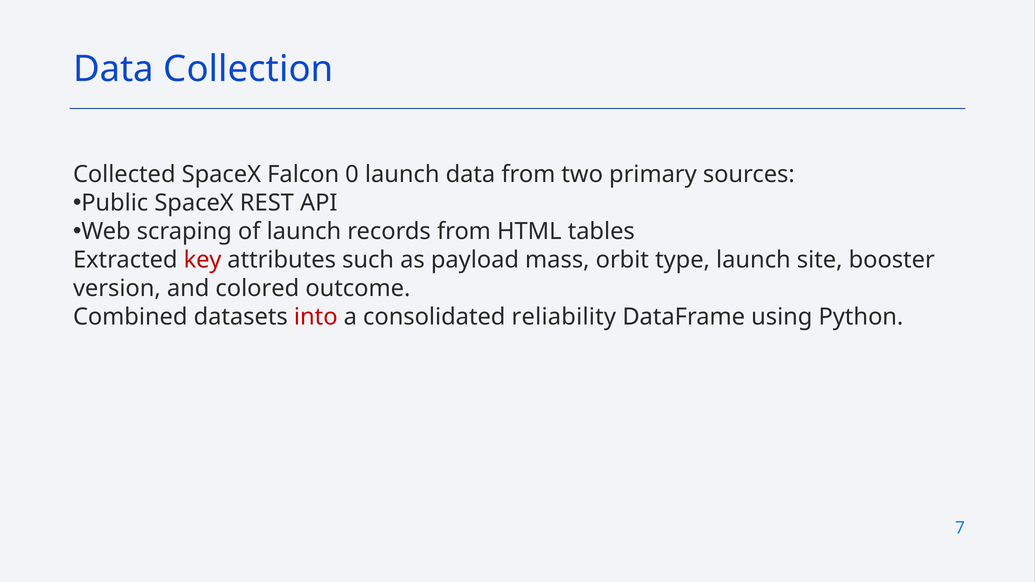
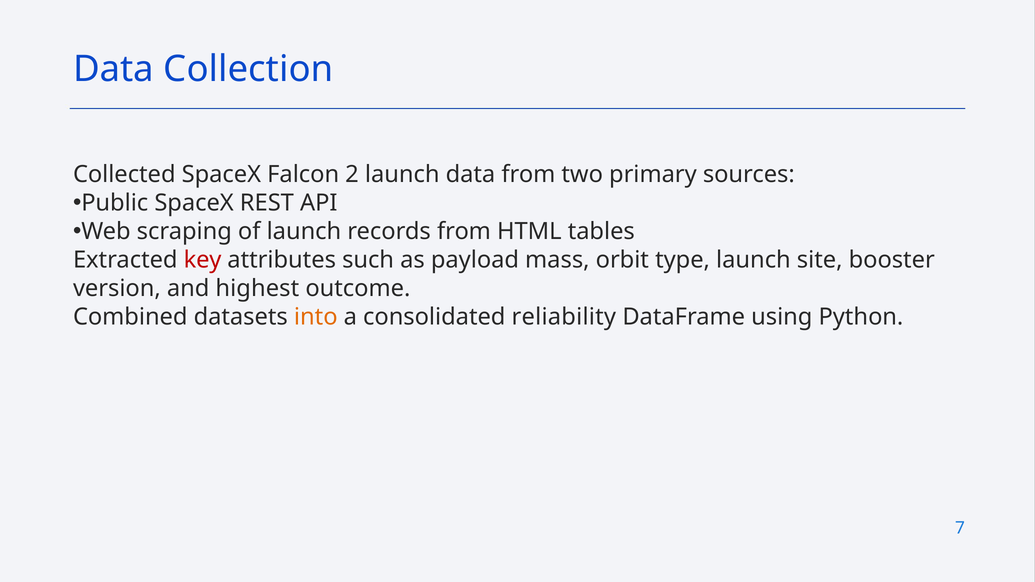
0: 0 -> 2
colored: colored -> highest
into colour: red -> orange
